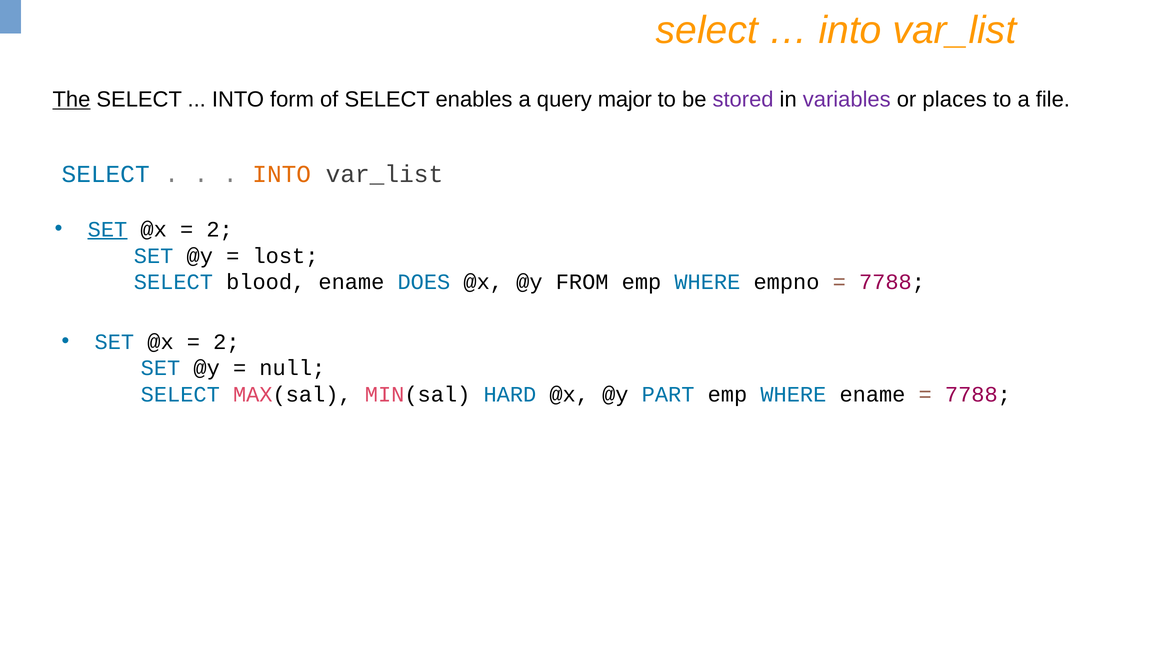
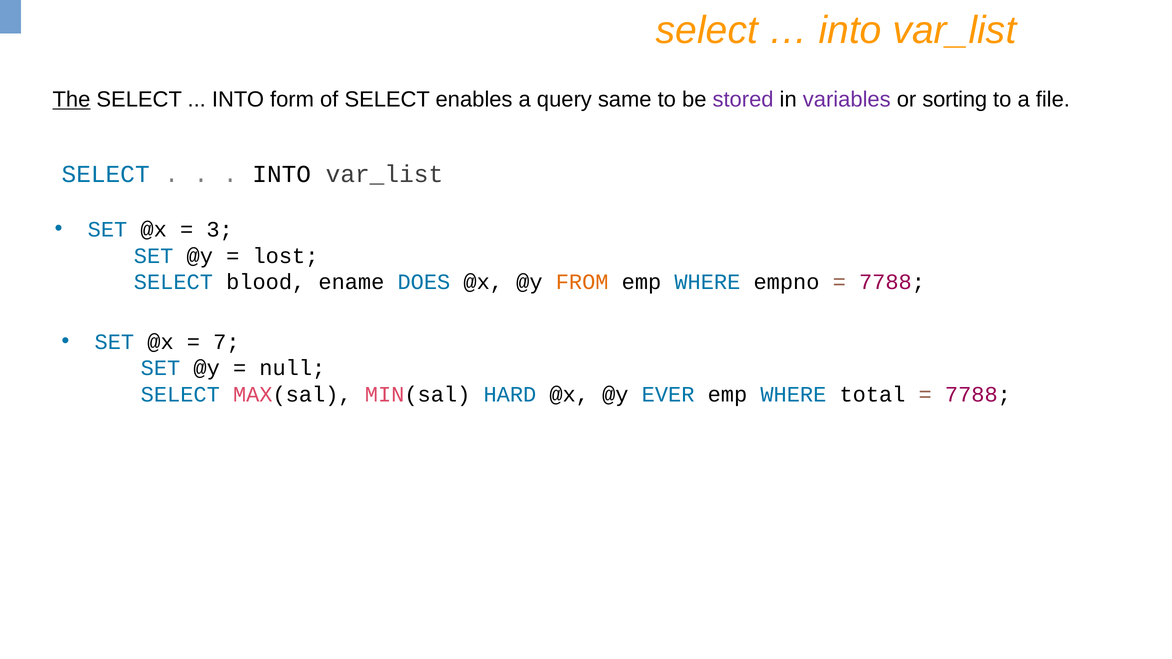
major: major -> same
places: places -> sorting
INTO at (282, 174) colour: orange -> black
SET at (108, 229) underline: present -> none
2 at (220, 229): 2 -> 3
FROM colour: black -> orange
2 at (226, 342): 2 -> 7
PART: PART -> EVER
WHERE ename: ename -> total
